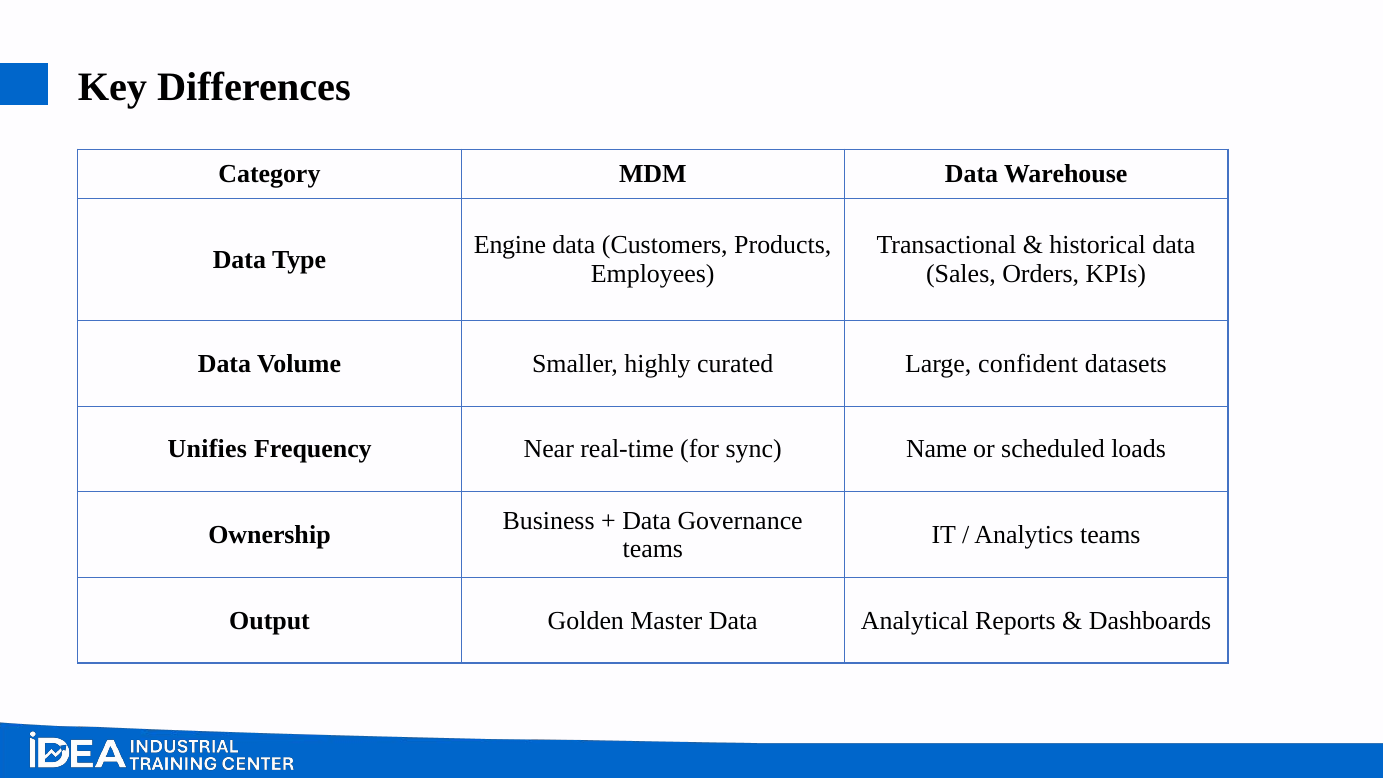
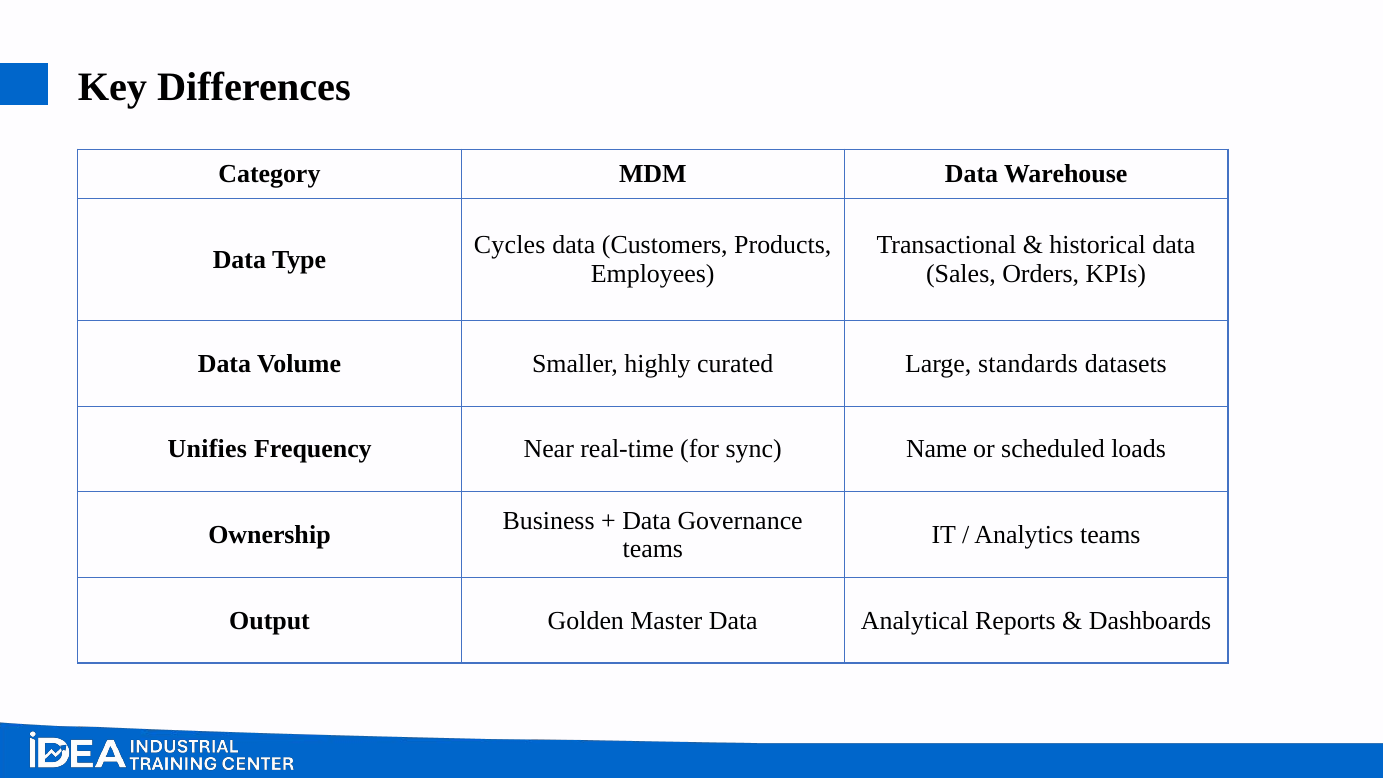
Engine: Engine -> Cycles
confident: confident -> standards
